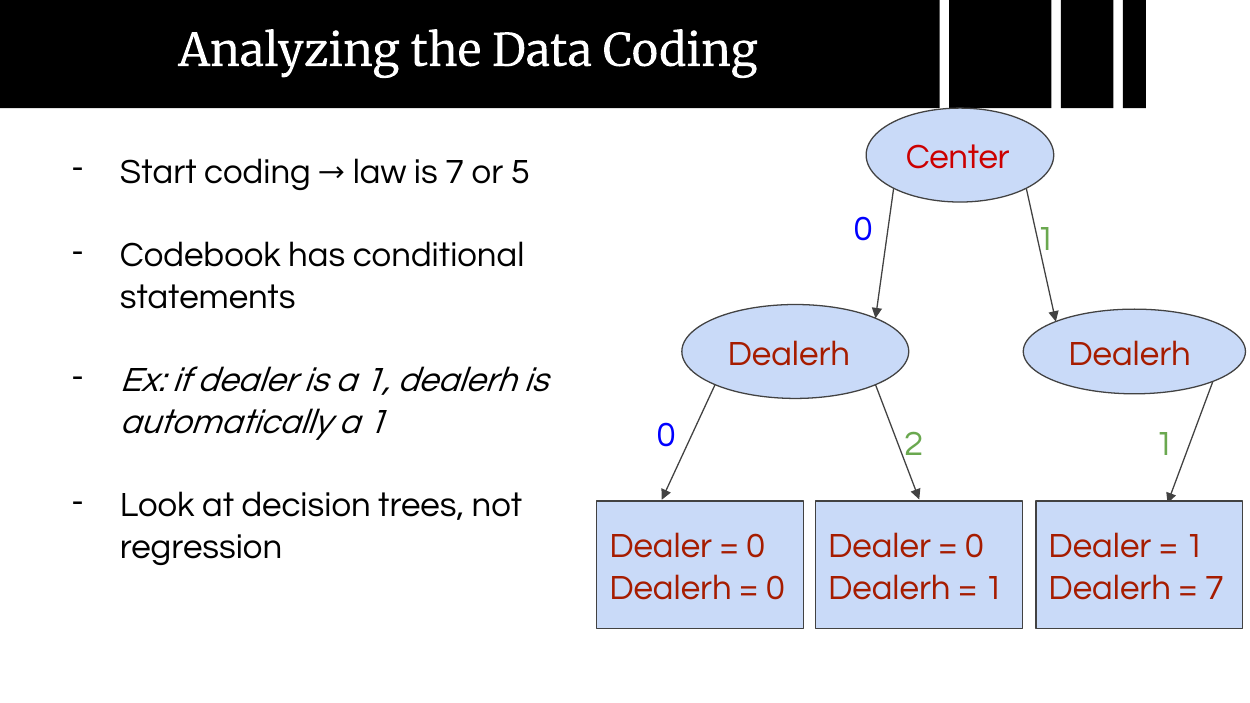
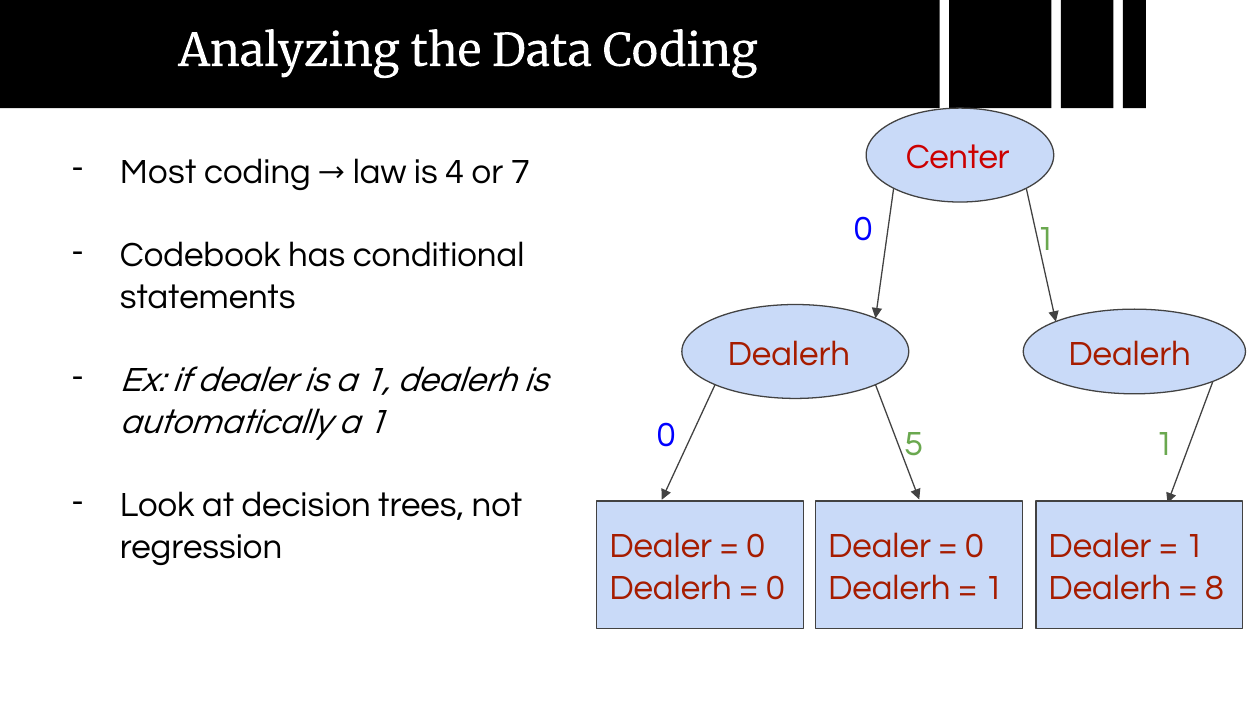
Start: Start -> Most
is 7: 7 -> 4
5: 5 -> 7
2: 2 -> 5
7 at (1215, 588): 7 -> 8
